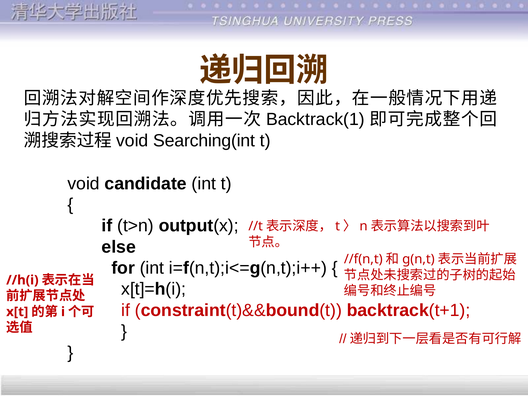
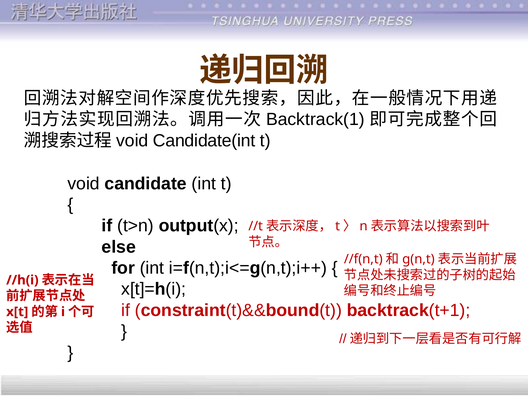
Searching(int: Searching(int -> Candidate(int
